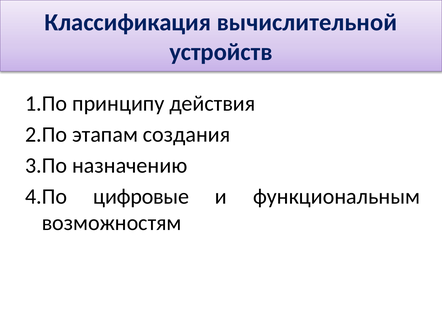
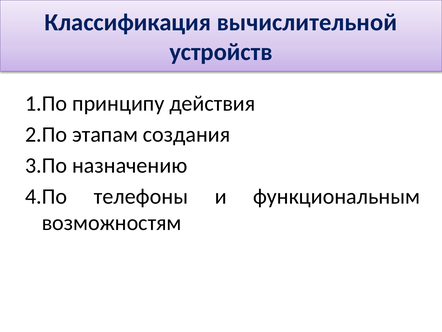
цифровые: цифровые -> телефоны
